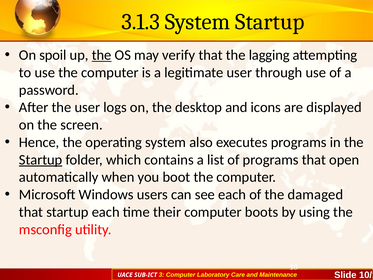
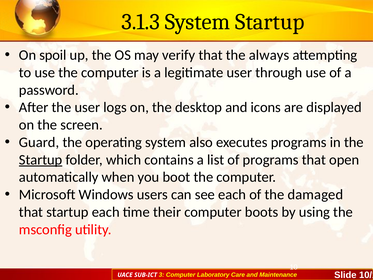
the at (102, 55) underline: present -> none
lagging: lagging -> always
Hence: Hence -> Guard
